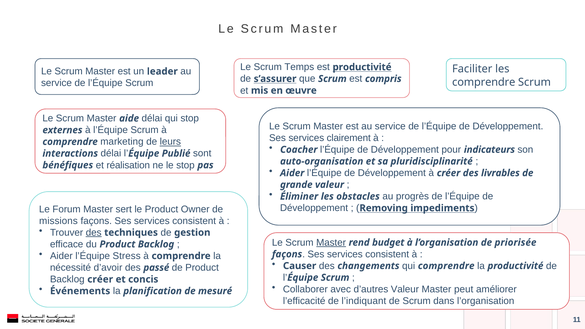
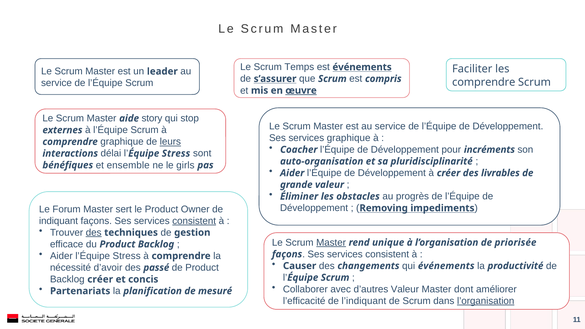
est productivité: productivité -> événements
œuvre underline: none -> present
aide délai: délai -> story
services clairement: clairement -> graphique
comprendre marketing: marketing -> graphique
indicateurs: indicateurs -> incréments
Publié at (176, 153): Publié -> Stress
réalisation: réalisation -> ensemble
le stop: stop -> girls
missions: missions -> indiquant
consistent at (194, 221) underline: none -> present
budget: budget -> unique
qui comprendre: comprendre -> événements
peut: peut -> dont
Événements: Événements -> Partenariats
l’organisation at (486, 301) underline: none -> present
